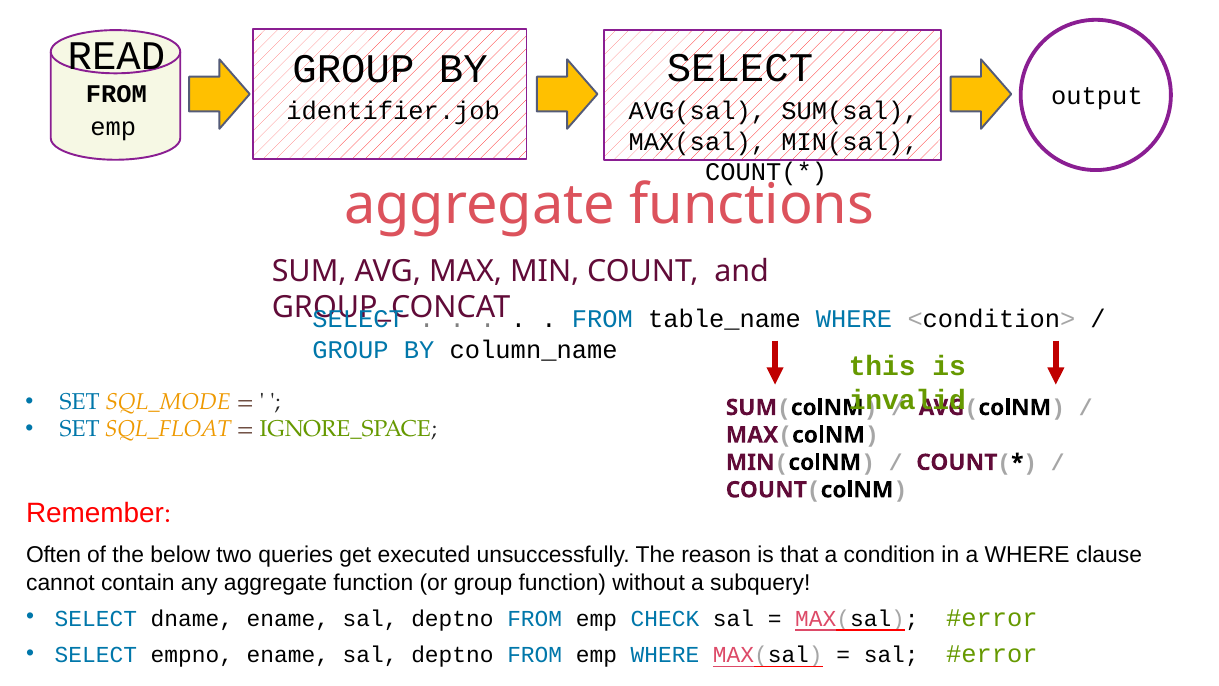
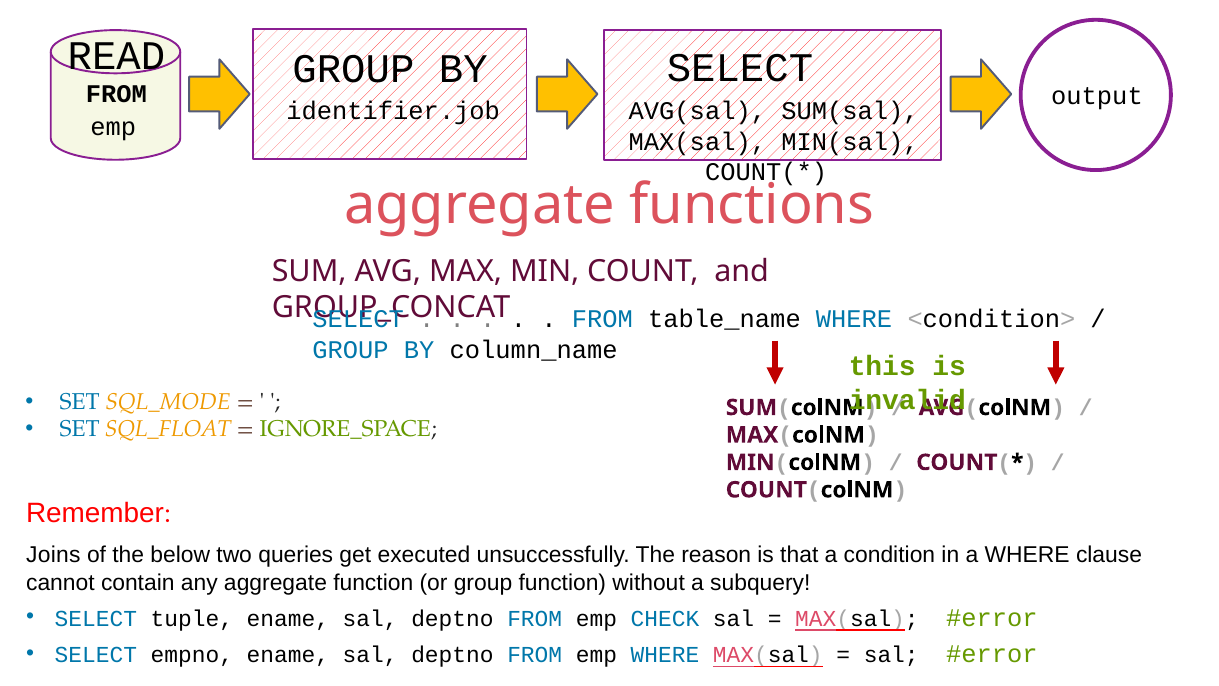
Often: Often -> Joins
dname: dname -> tuple
